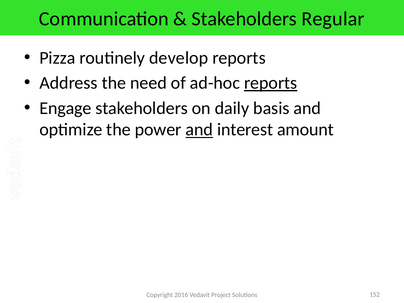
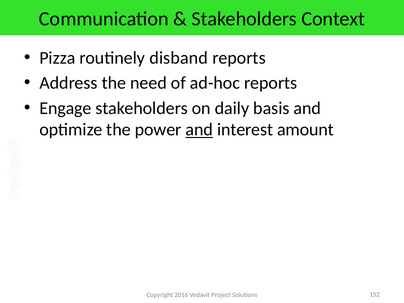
Regular: Regular -> Context
develop: develop -> disband
reports at (271, 83) underline: present -> none
